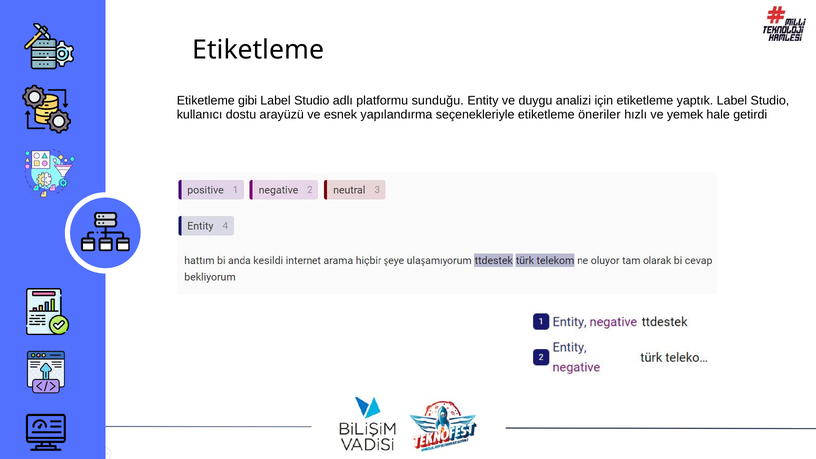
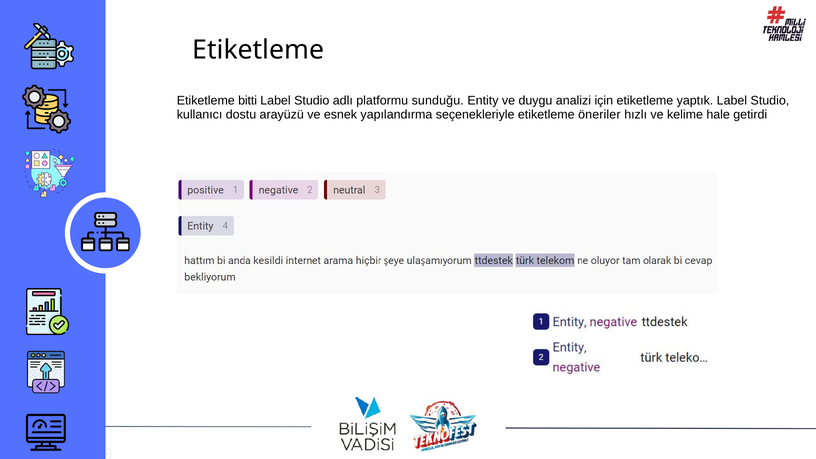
gibi: gibi -> bitti
yemek: yemek -> kelime
